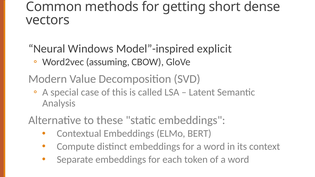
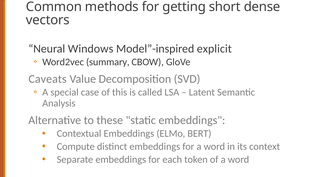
assuming: assuming -> summary
Modern: Modern -> Caveats
